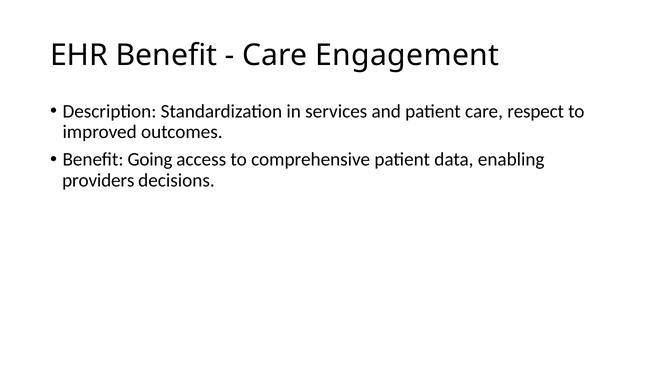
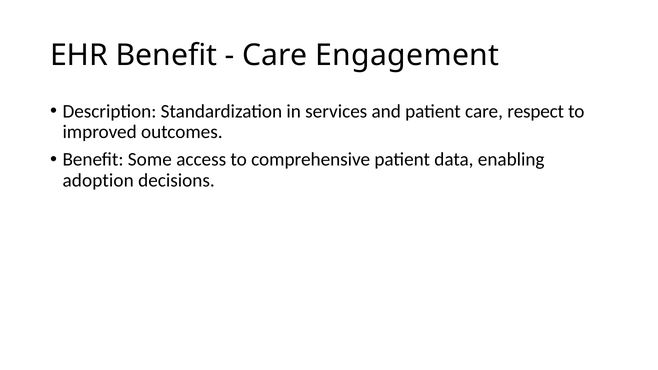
Going: Going -> Some
providers: providers -> adoption
